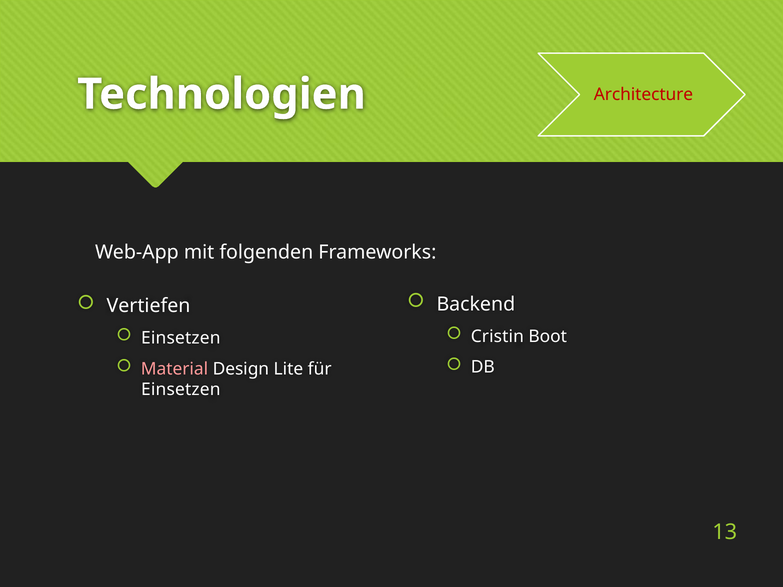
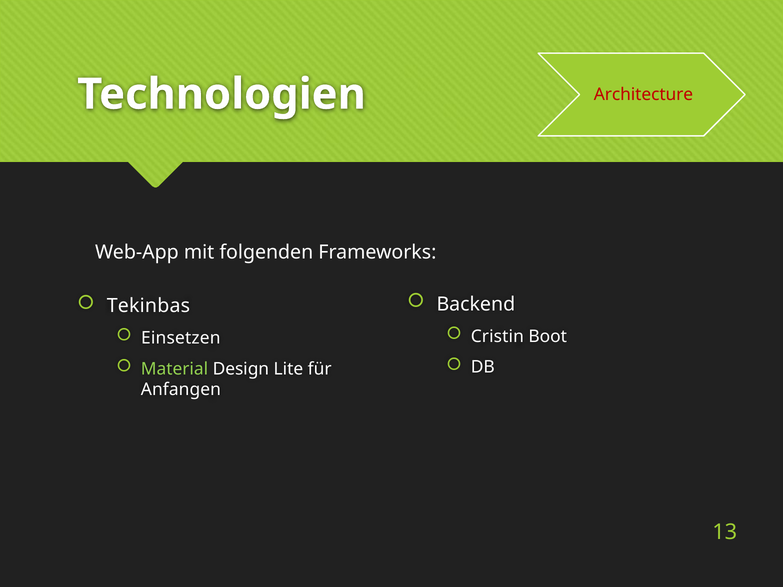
Vertiefen: Vertiefen -> Tekinbas
Material colour: pink -> light green
Einsetzen at (181, 390): Einsetzen -> Anfangen
